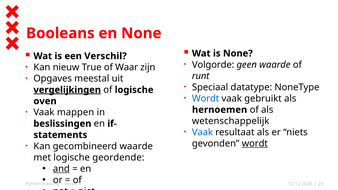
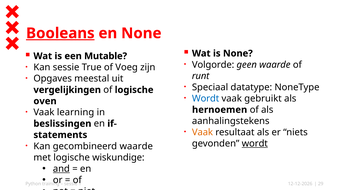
Booleans underline: none -> present
Verschil: Verschil -> Mutable
Kan nieuw: nieuw -> sessie
Waar: Waar -> Voeg
vergelijkingen underline: present -> none
mappen: mappen -> learning
wetenschappelijk: wetenschappelijk -> aanhalingstekens
Vaak at (202, 132) colour: blue -> orange
geordende: geordende -> wiskundige
